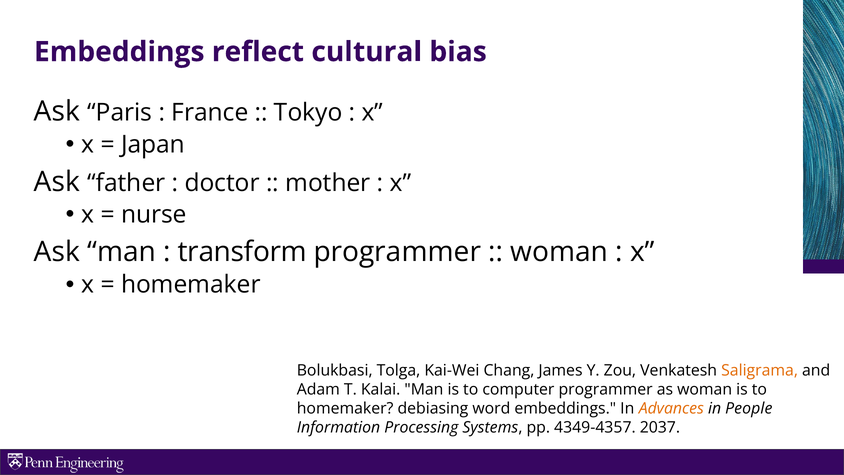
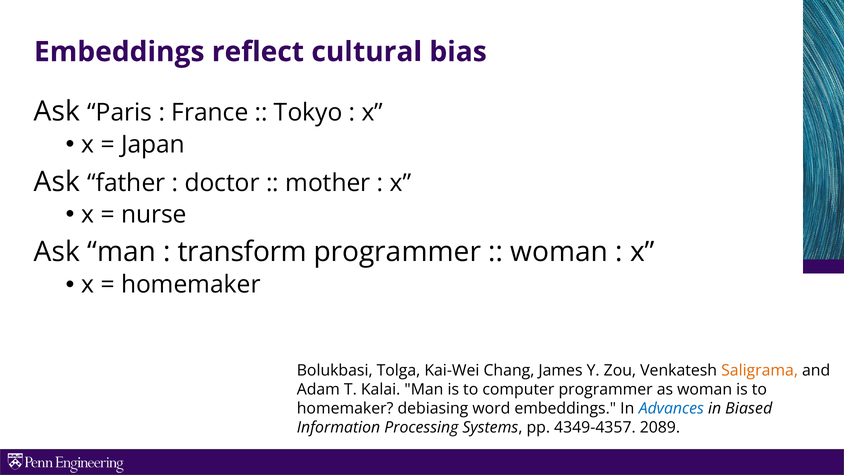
Advances colour: orange -> blue
People: People -> Biased
2037: 2037 -> 2089
